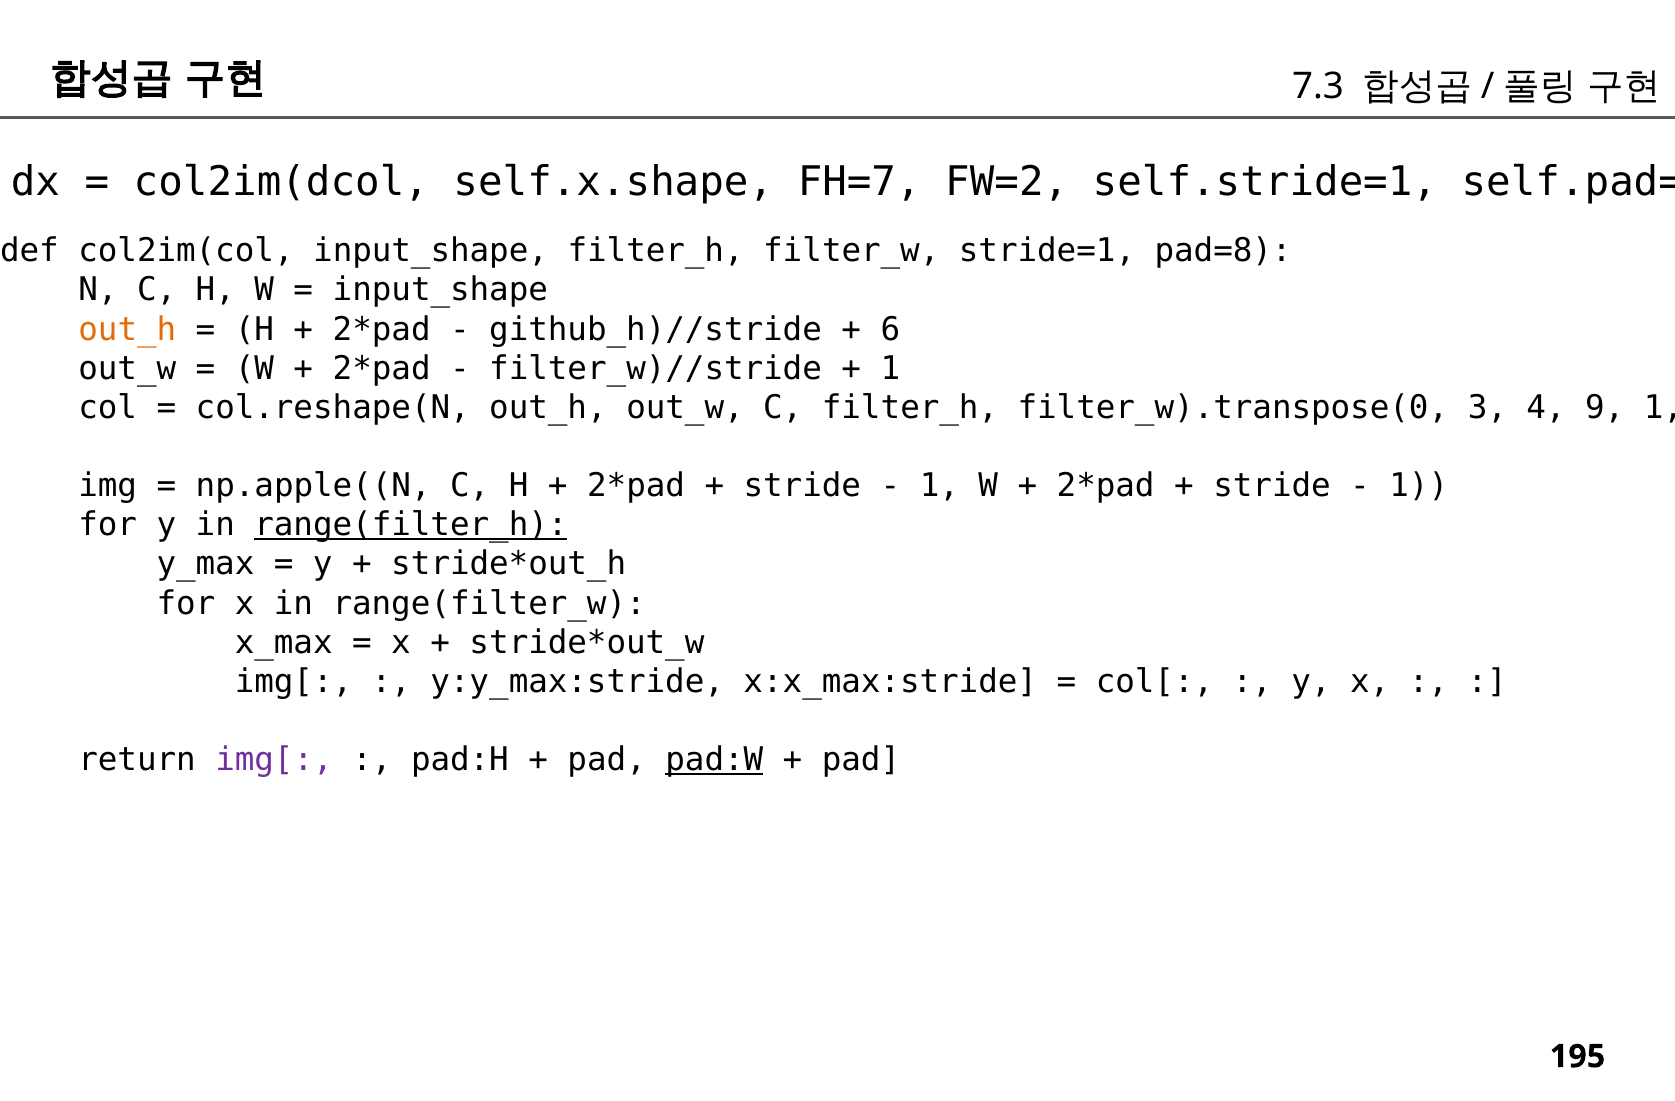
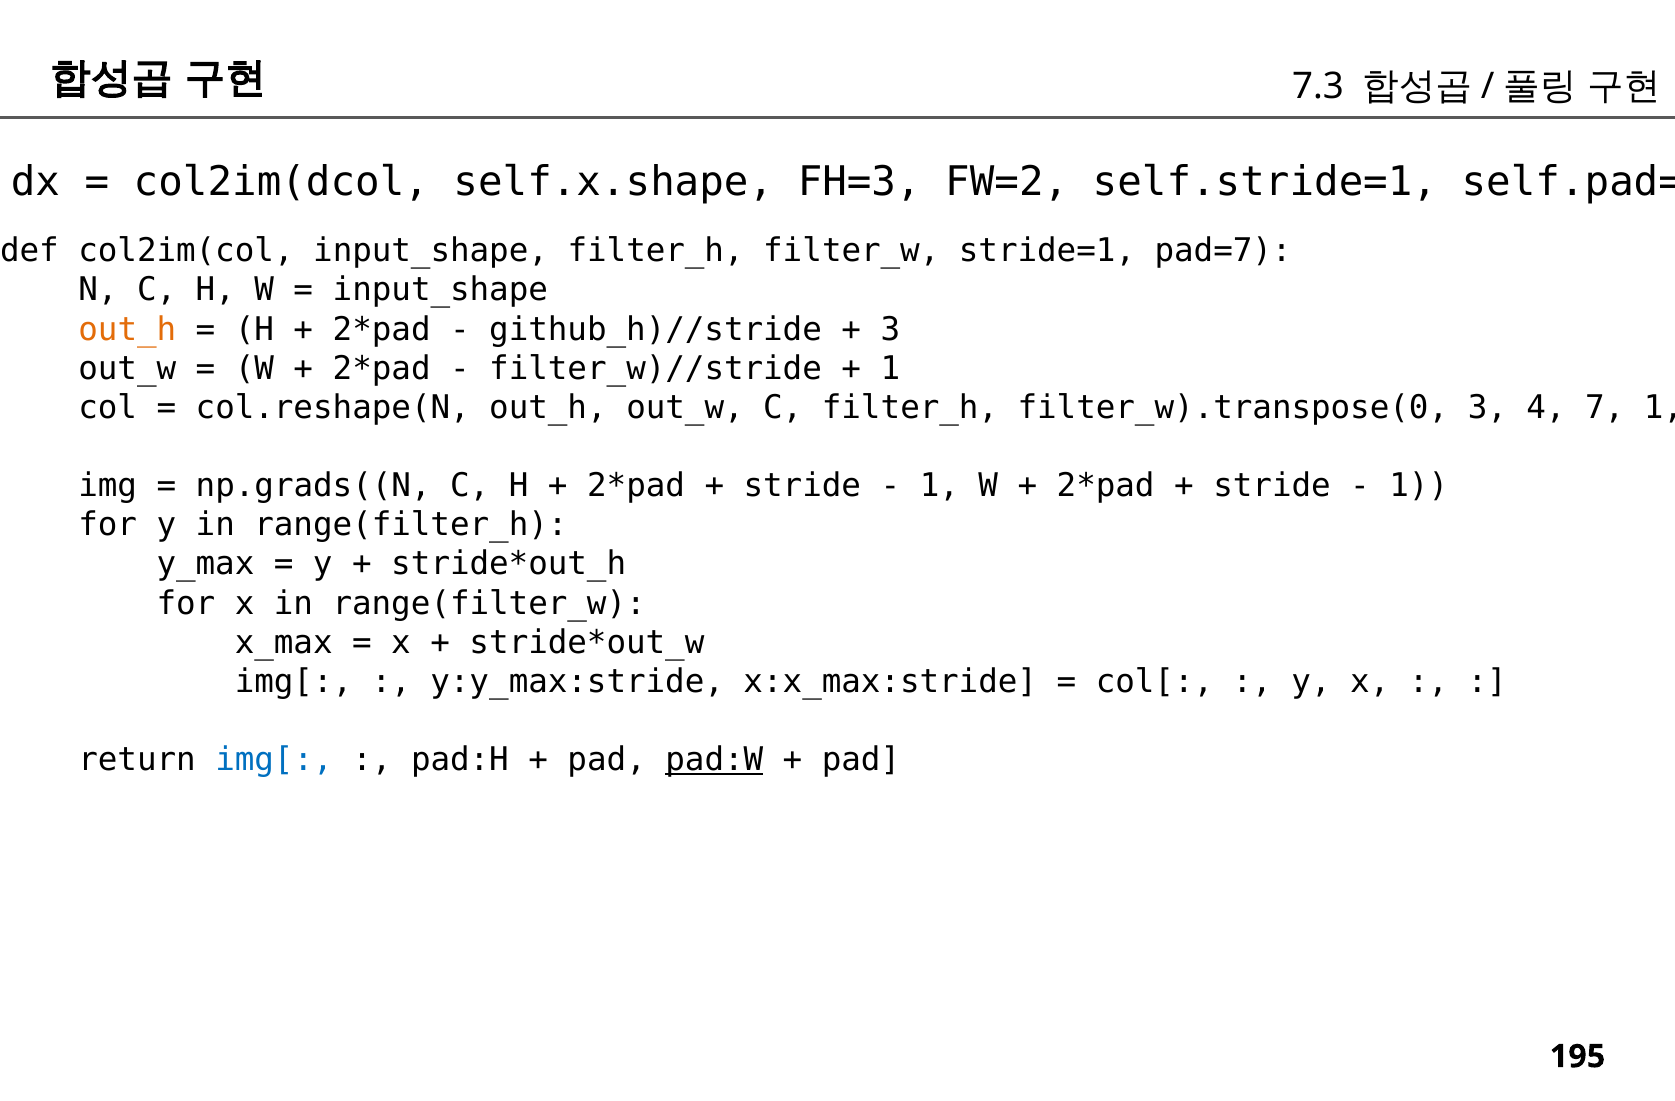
FH=7: FH=7 -> FH=3
pad=8: pad=8 -> pad=7
6 at (890, 329): 6 -> 3
9: 9 -> 7
np.apple((N: np.apple((N -> np.grads((N
range(filter_h underline: present -> none
img[ at (274, 759) colour: purple -> blue
